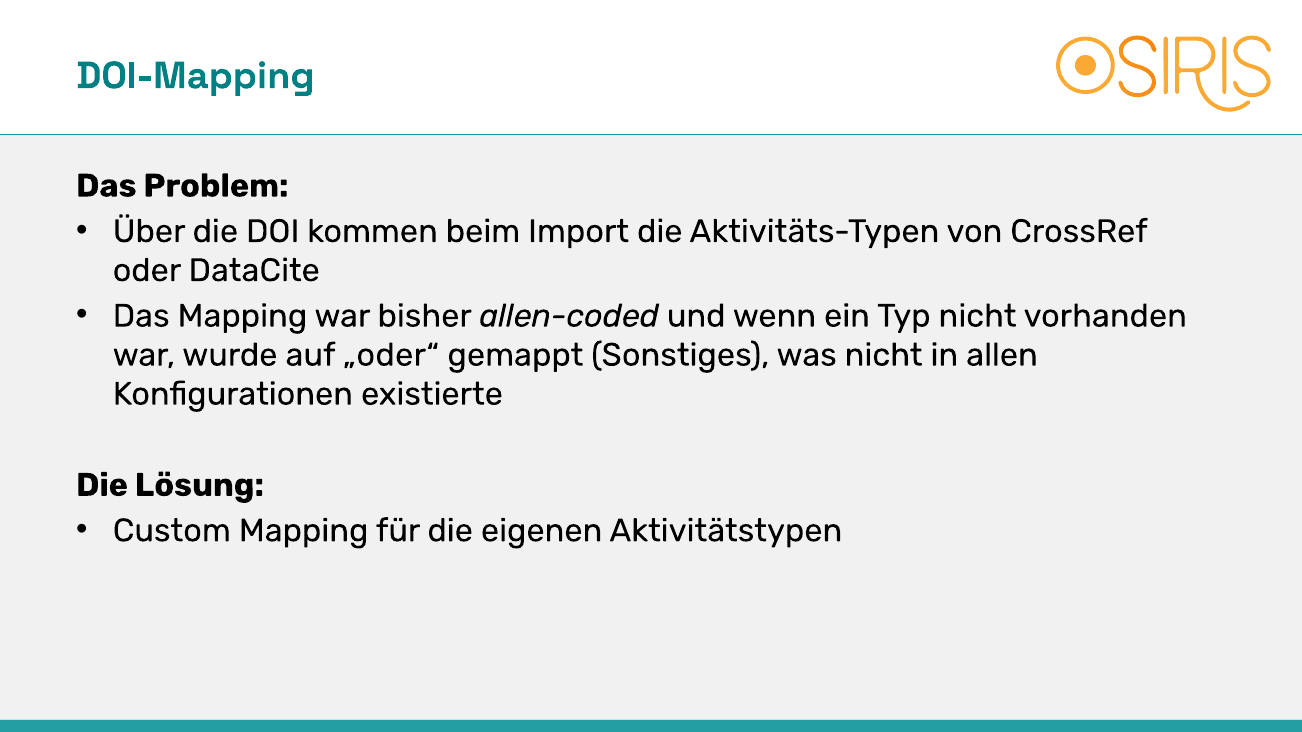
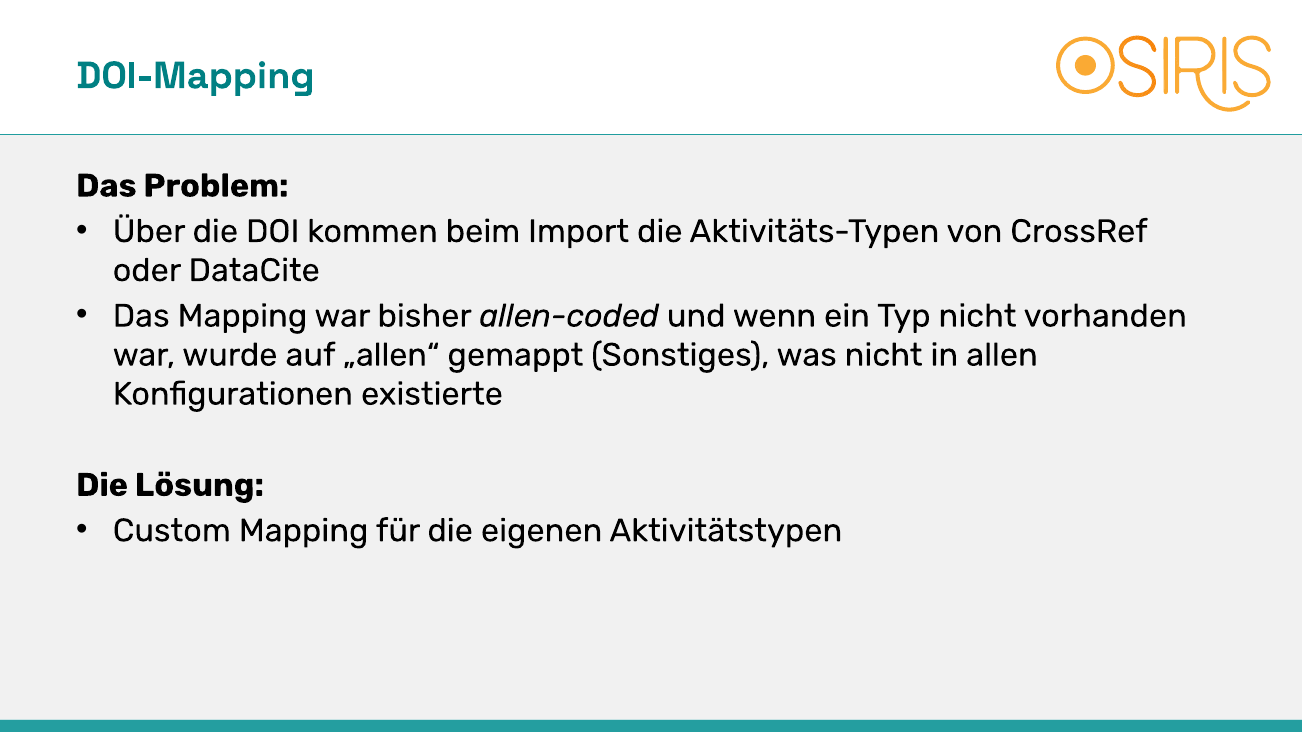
„oder“: „oder“ -> „allen“
